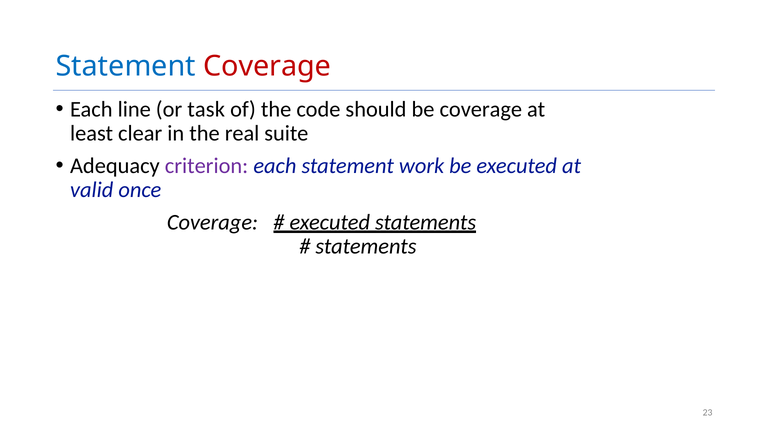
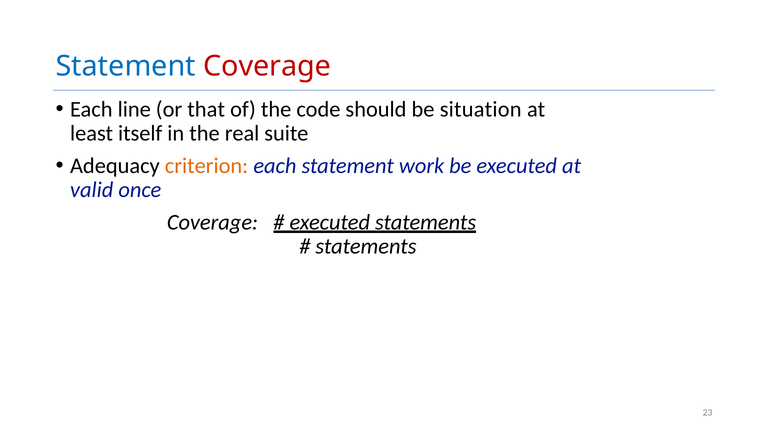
task: task -> that
be coverage: coverage -> situation
clear: clear -> itself
criterion colour: purple -> orange
